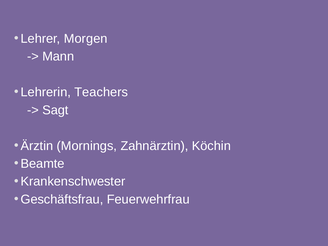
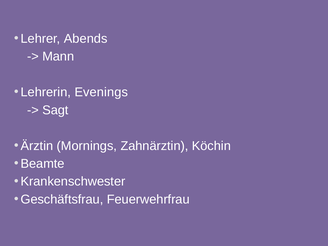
Morgen: Morgen -> Abends
Teachers: Teachers -> Evenings
